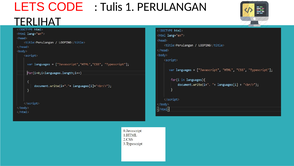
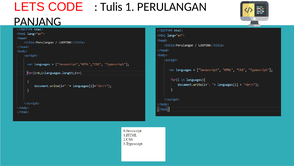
TERLIHAT: TERLIHAT -> PANJANG
